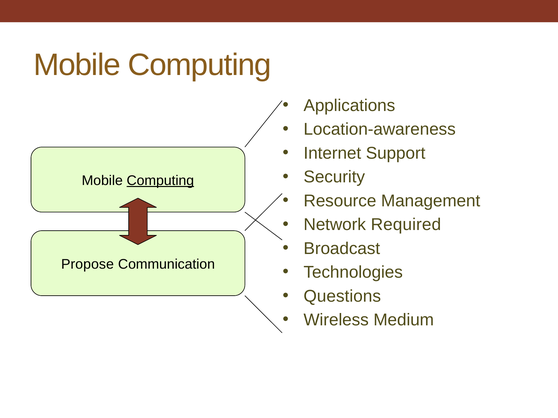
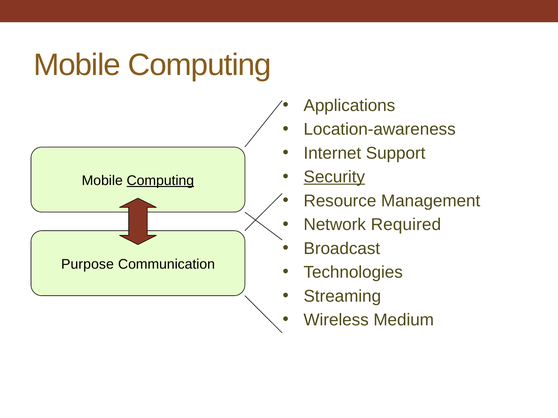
Security underline: none -> present
Propose: Propose -> Purpose
Questions: Questions -> Streaming
